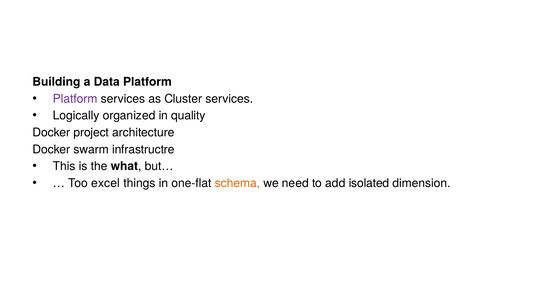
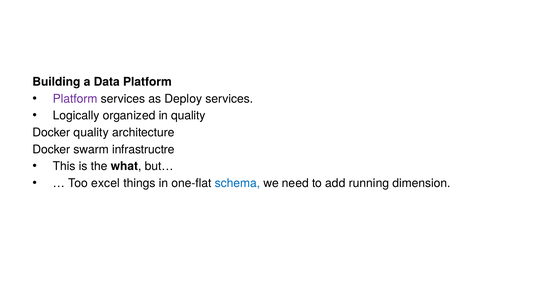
Cluster: Cluster -> Deploy
Docker project: project -> quality
schema colour: orange -> blue
isolated: isolated -> running
